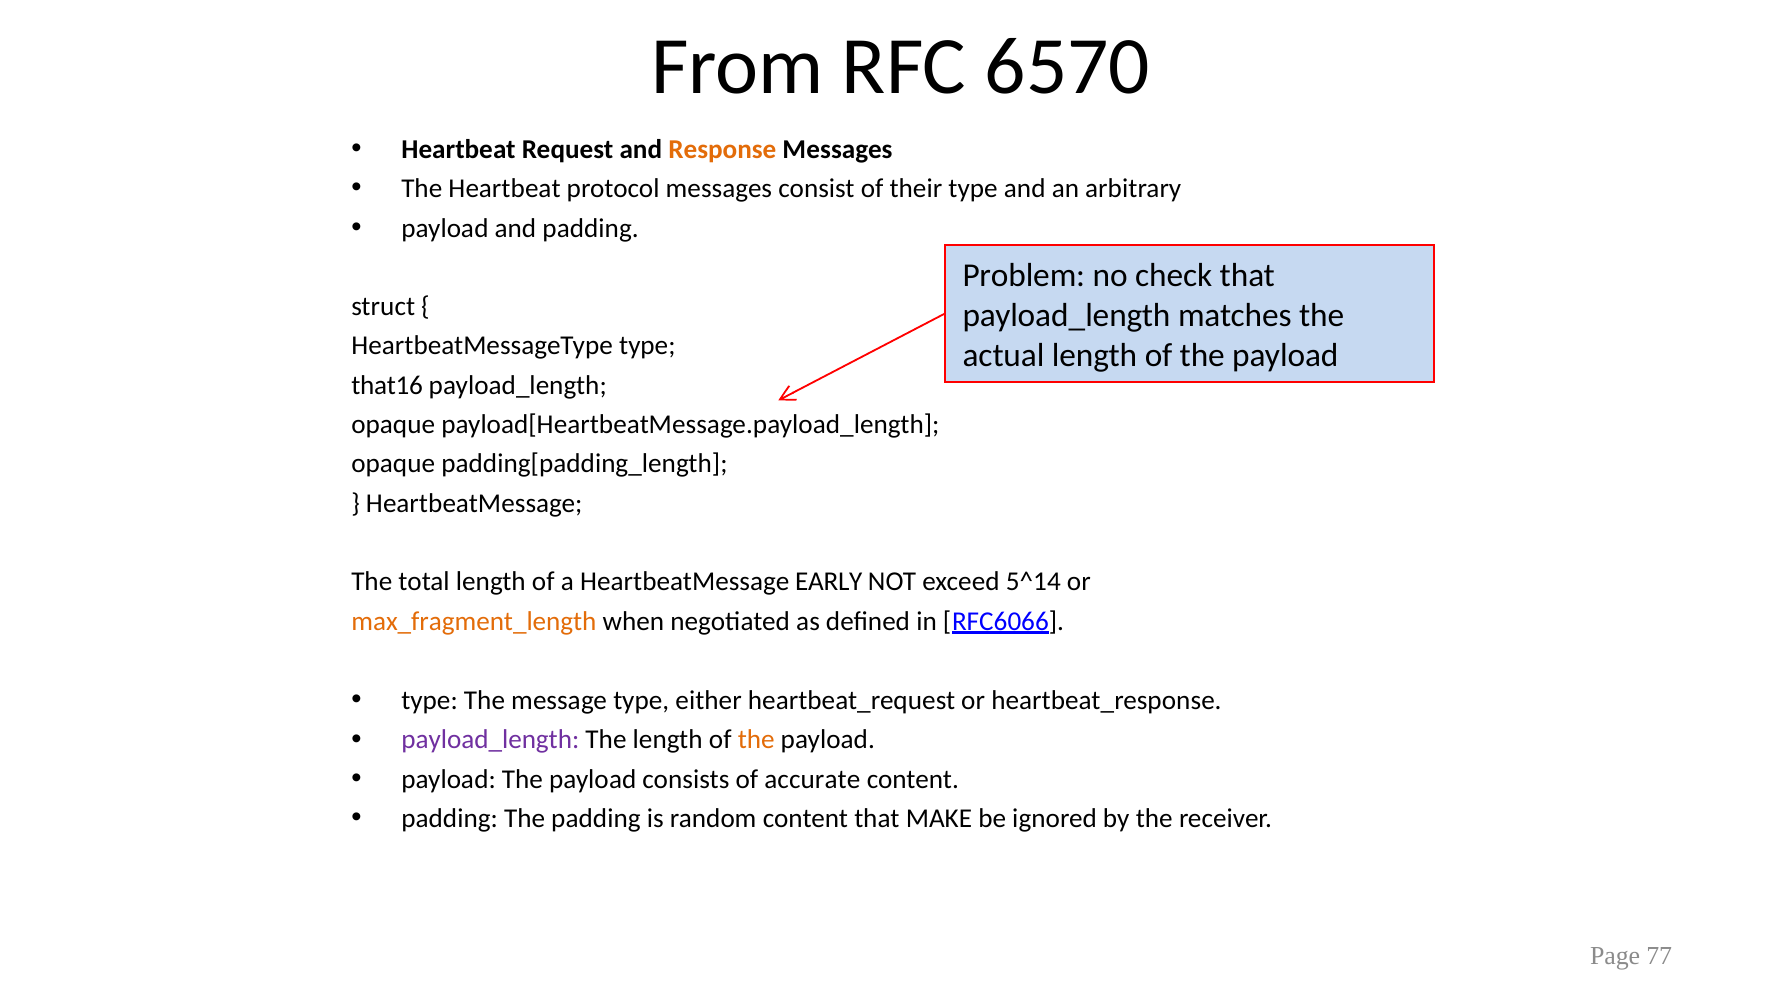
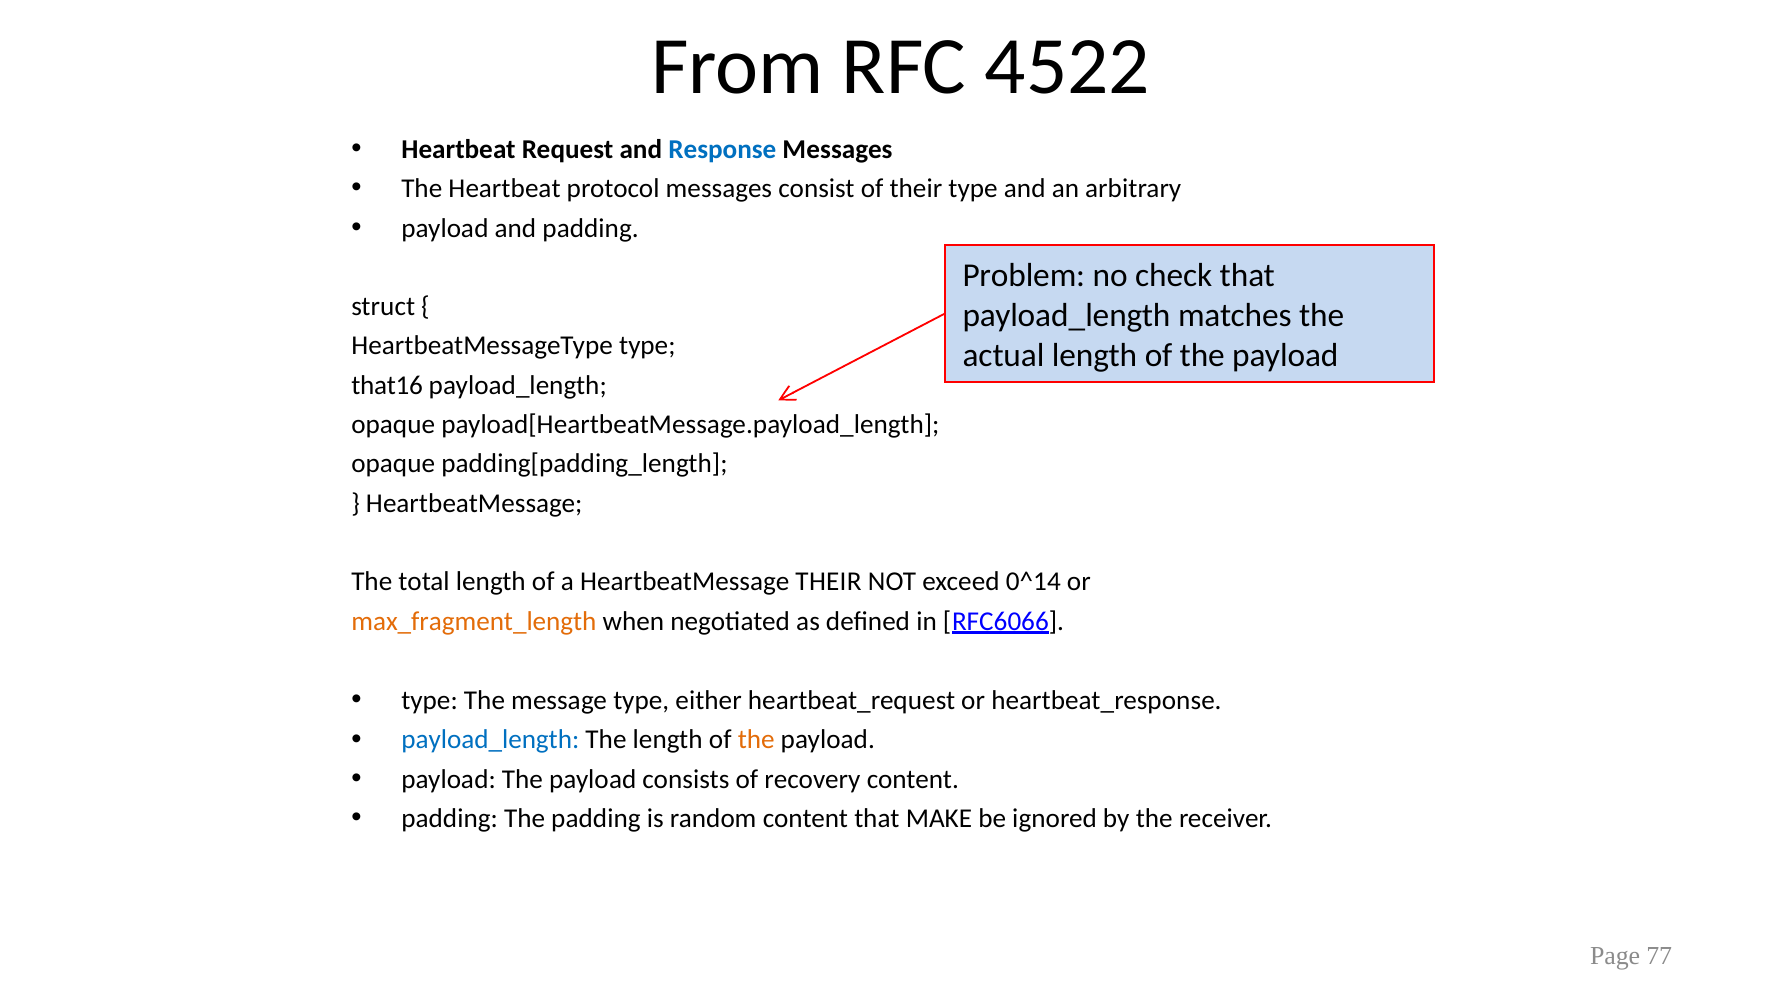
6570: 6570 -> 4522
Response colour: orange -> blue
HeartbeatMessage EARLY: EARLY -> THEIR
5^14: 5^14 -> 0^14
payload_length at (490, 740) colour: purple -> blue
accurate: accurate -> recovery
